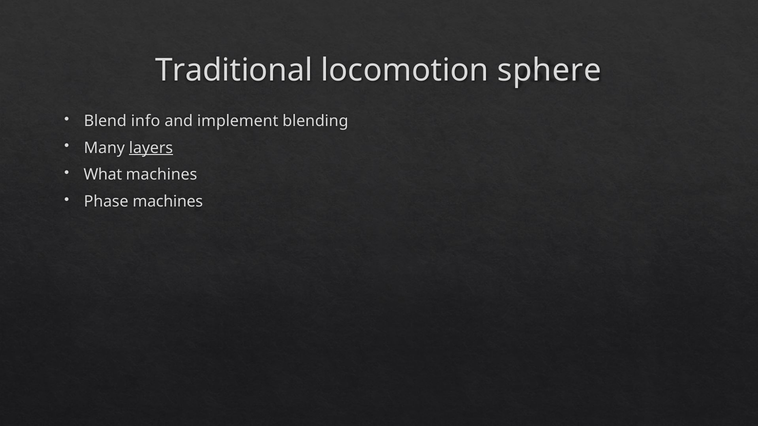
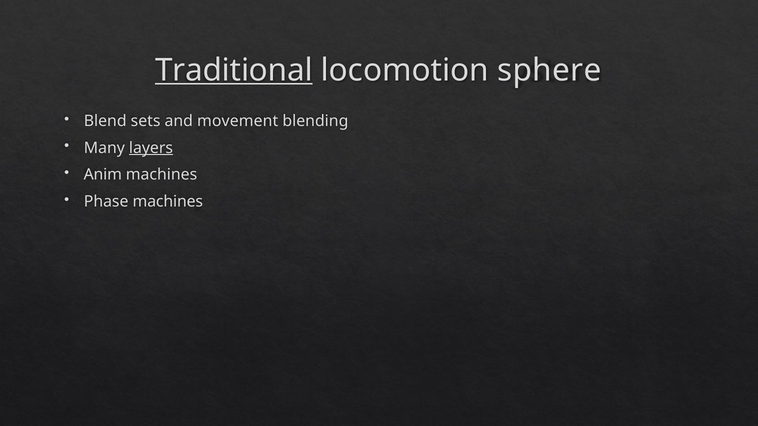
Traditional underline: none -> present
info: info -> sets
implement: implement -> movement
What: What -> Anim
